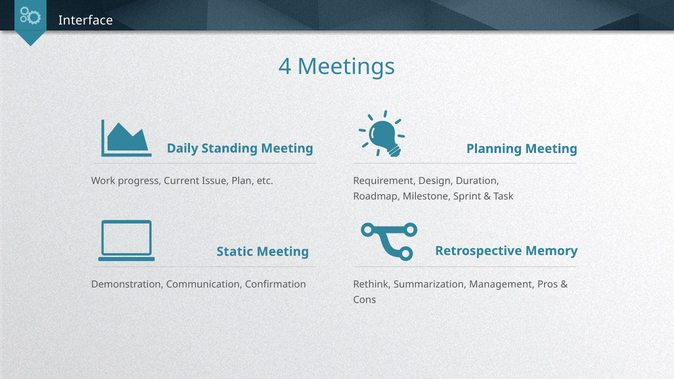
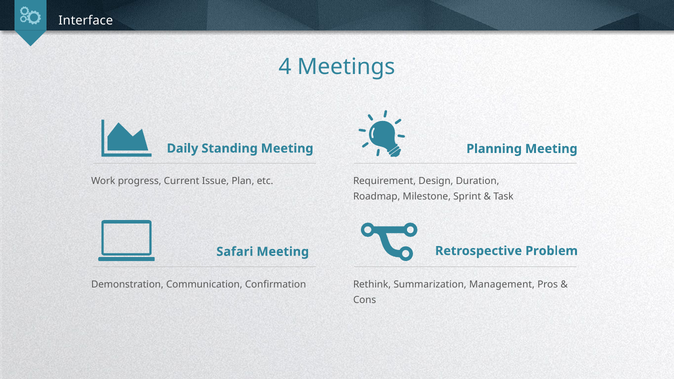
Static: Static -> Safari
Memory: Memory -> Problem
